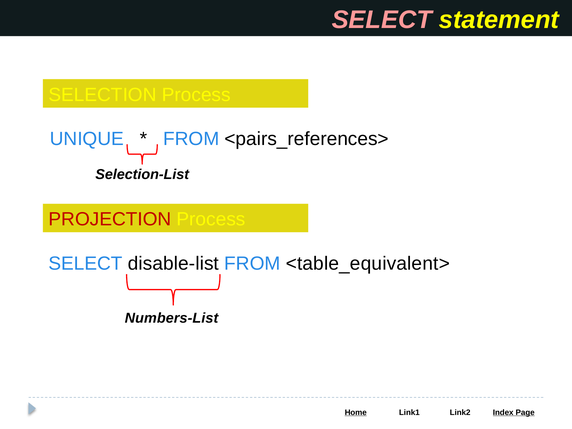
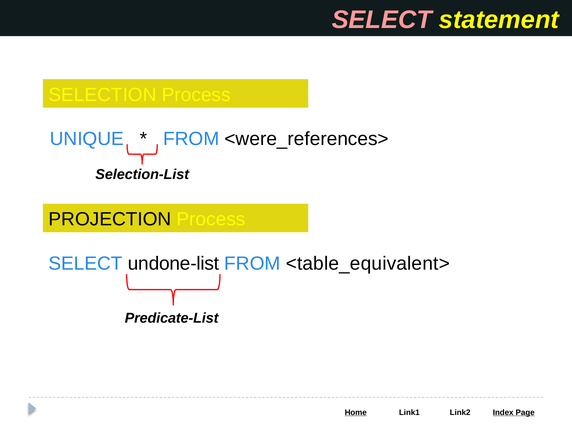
<pairs_references>: <pairs_references> -> <were_references>
PROJECTION colour: red -> black
disable-list: disable-list -> undone-list
Numbers-List: Numbers-List -> Predicate-List
